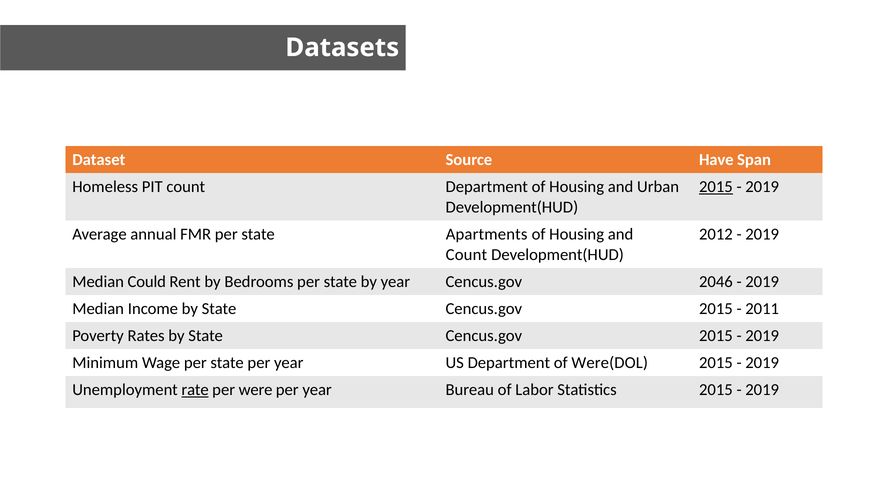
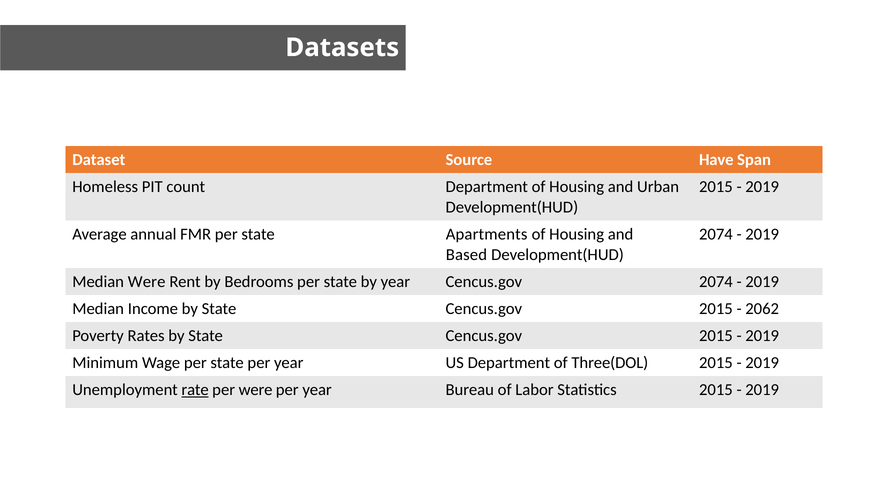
2015 at (716, 187) underline: present -> none
2012 at (716, 234): 2012 -> 2074
Count at (466, 255): Count -> Based
Median Could: Could -> Were
Cencus.gov 2046: 2046 -> 2074
2011: 2011 -> 2062
Were(DOL: Were(DOL -> Three(DOL
